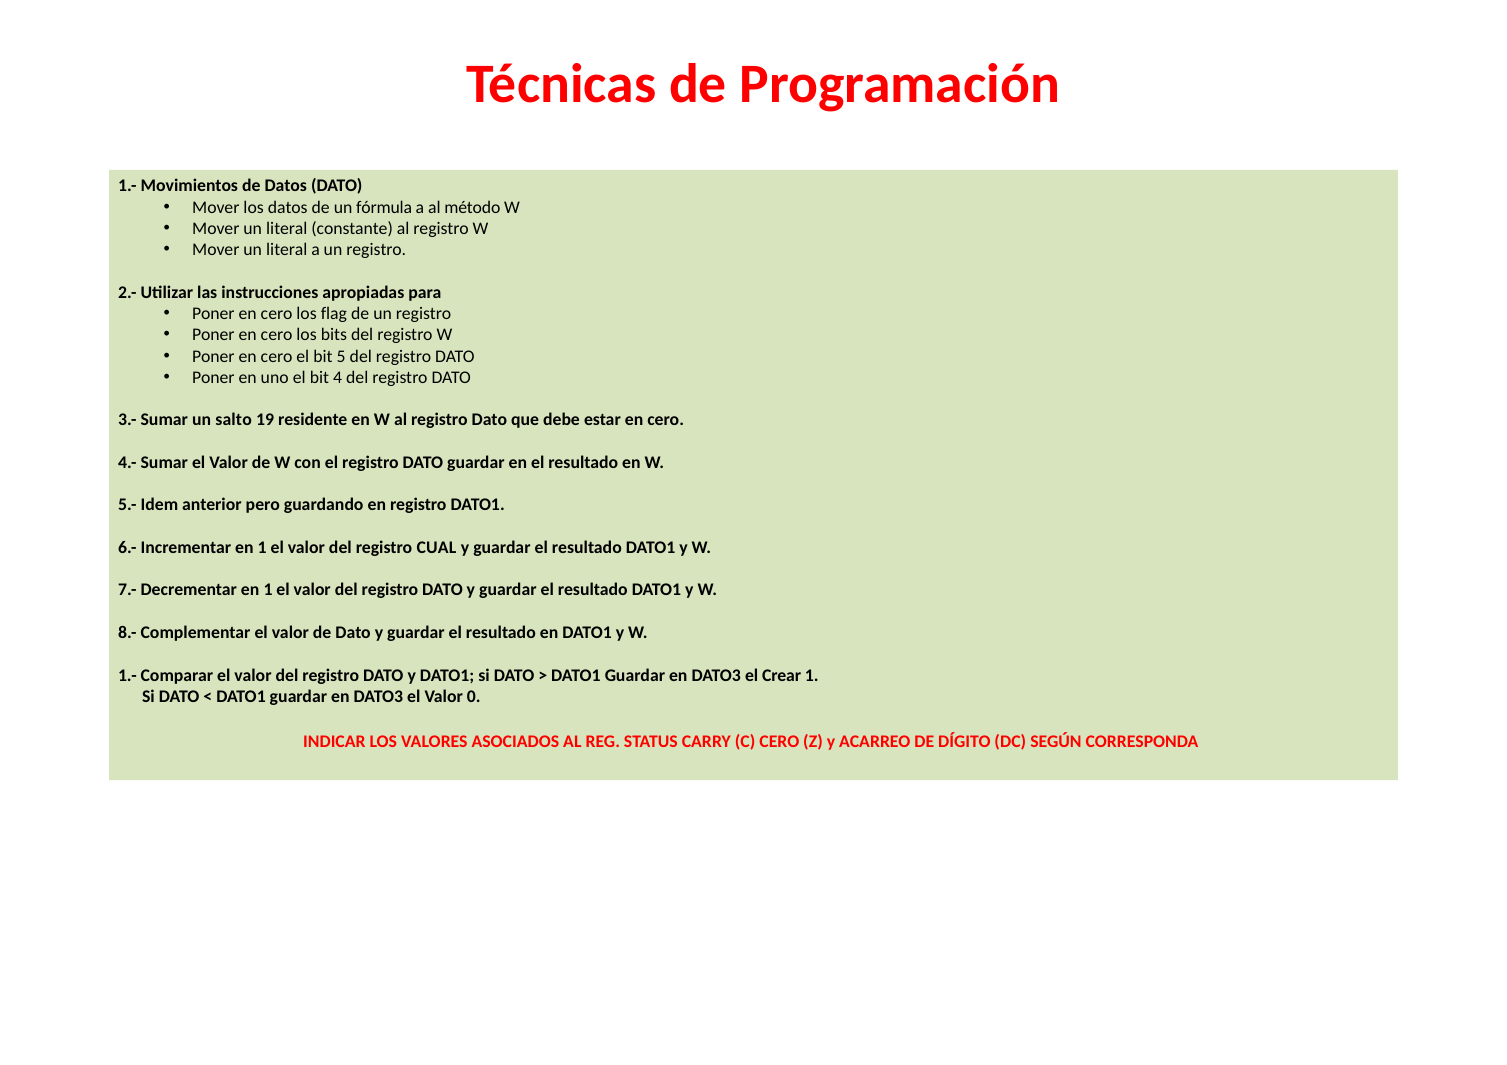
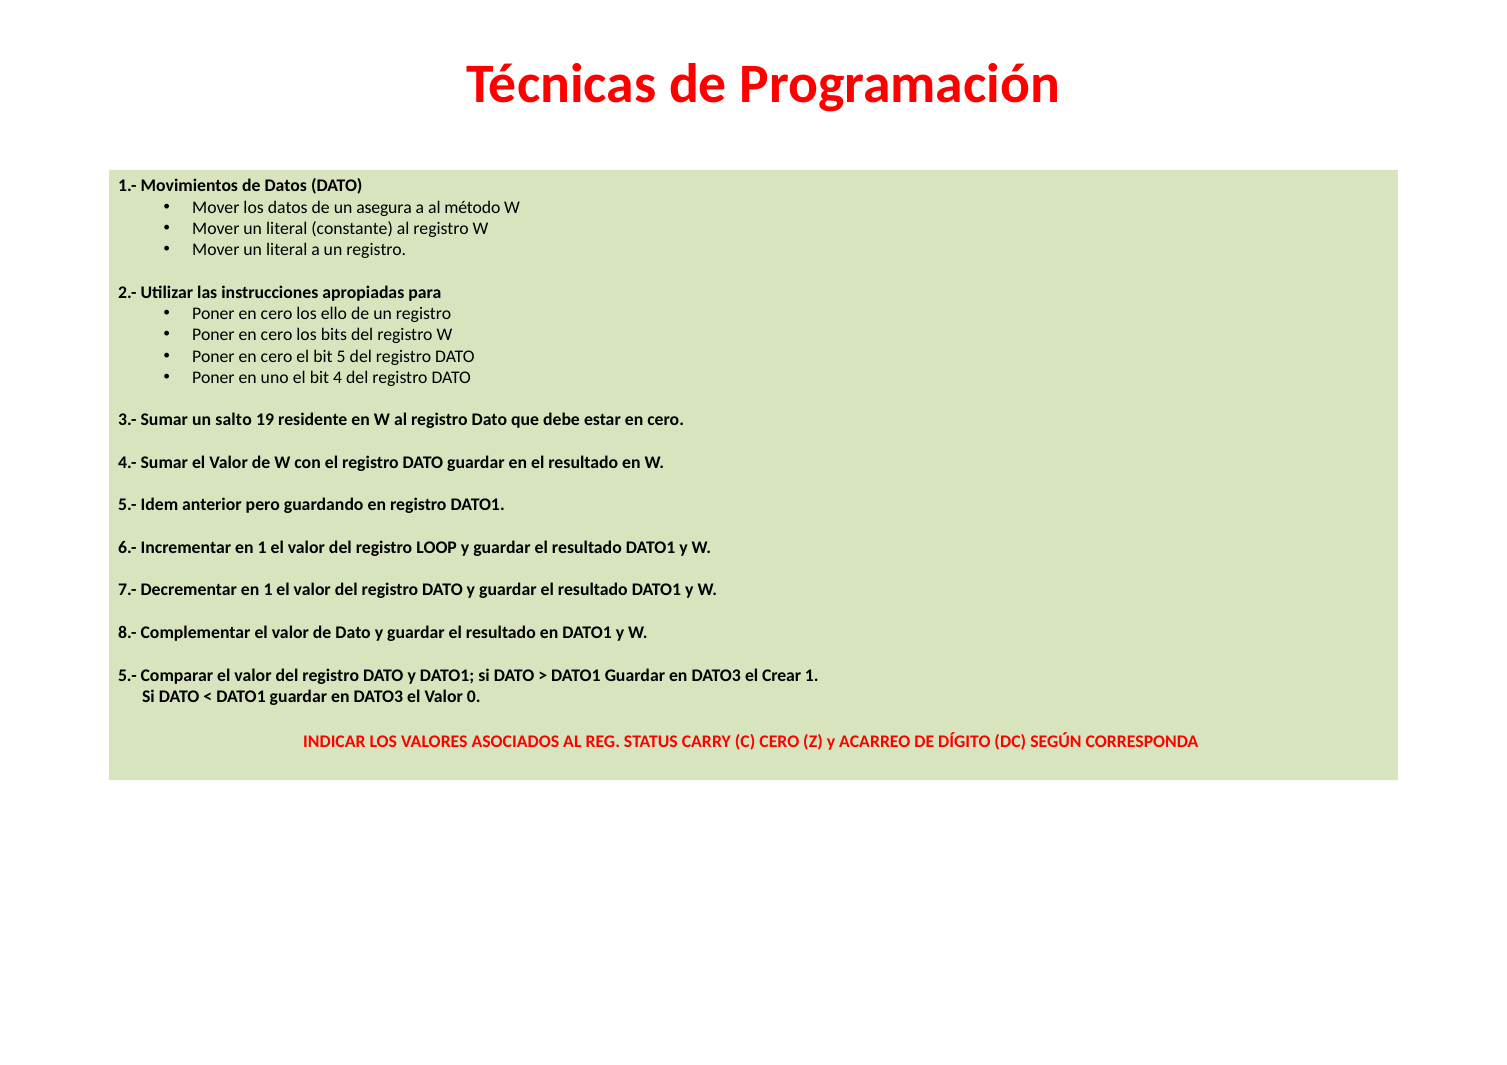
fórmula: fórmula -> asegura
flag: flag -> ello
CUAL: CUAL -> LOOP
1.- at (127, 676): 1.- -> 5.-
